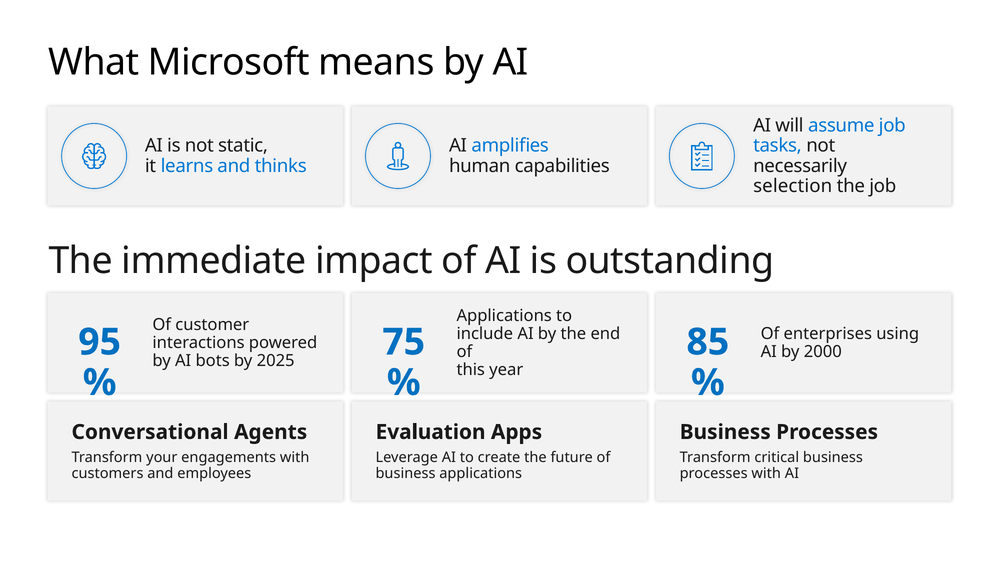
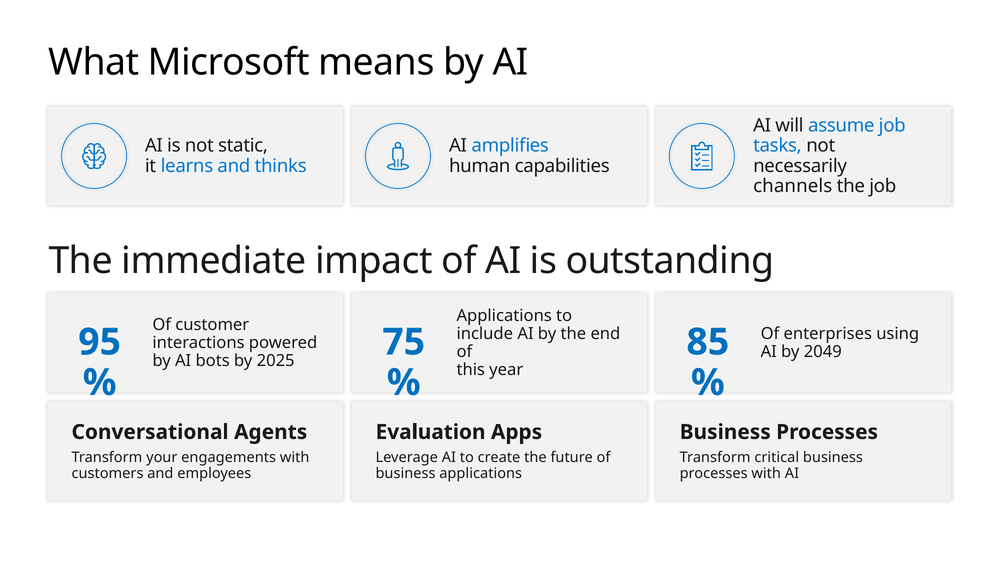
selection: selection -> channels
2000: 2000 -> 2049
